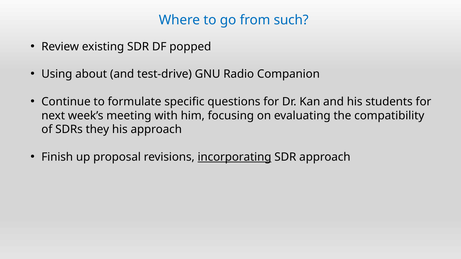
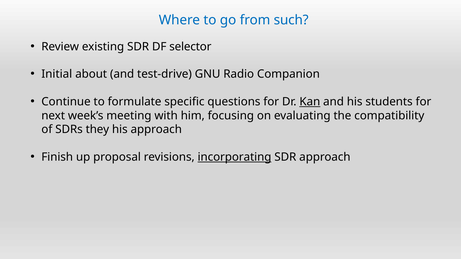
popped: popped -> selector
Using: Using -> Initial
Kan underline: none -> present
